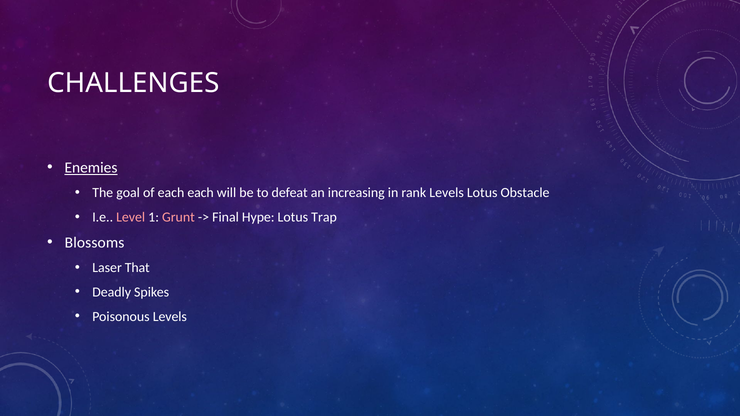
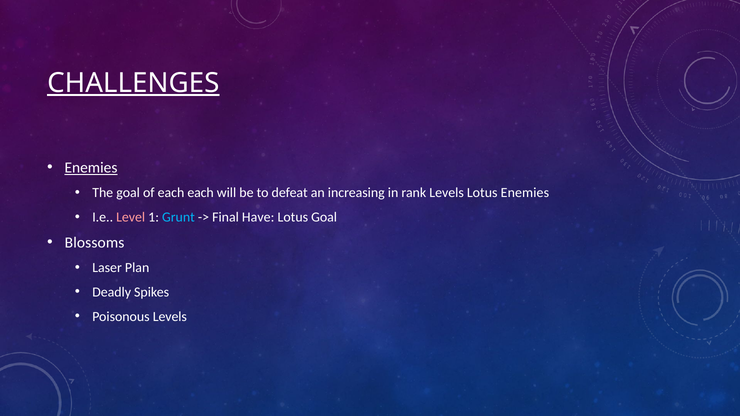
CHALLENGES underline: none -> present
Lotus Obstacle: Obstacle -> Enemies
Grunt colour: pink -> light blue
Hype: Hype -> Have
Lotus Trap: Trap -> Goal
That: That -> Plan
